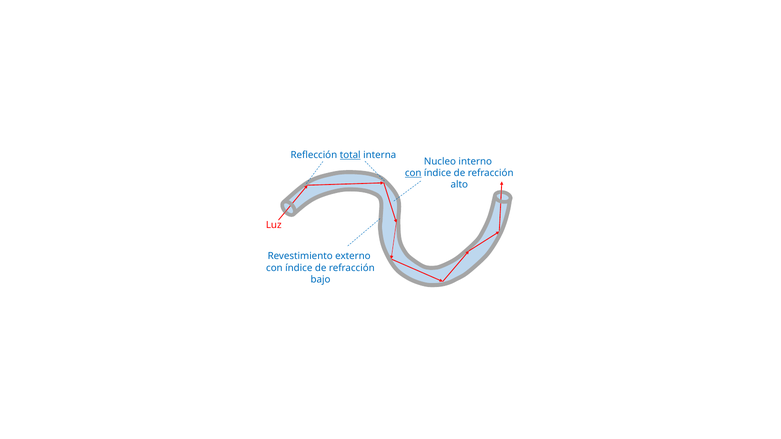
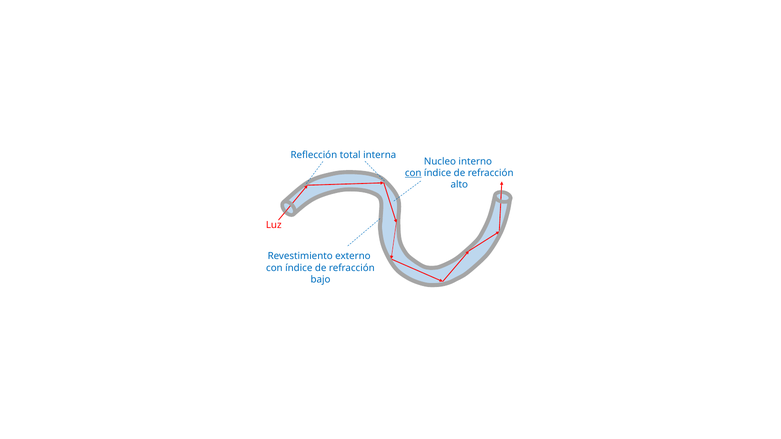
total underline: present -> none
